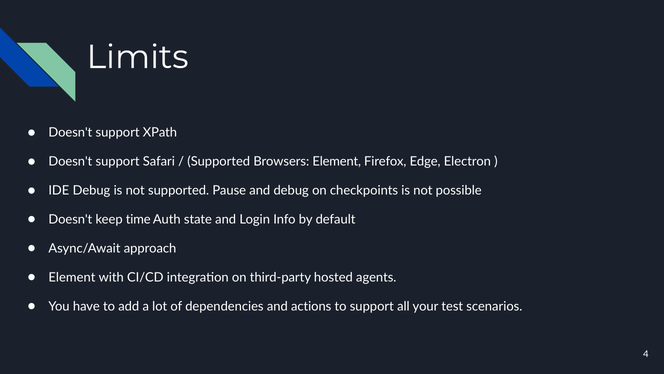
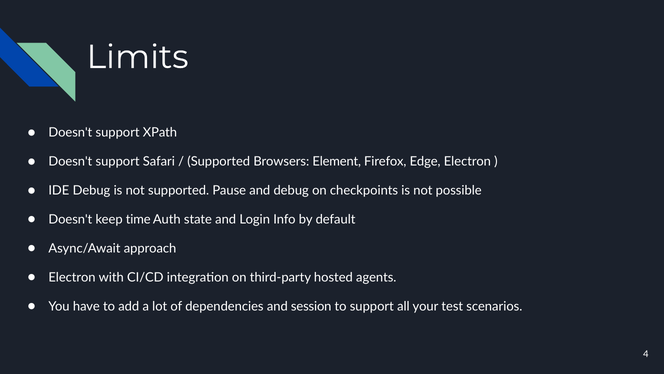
Element at (72, 277): Element -> Electron
actions: actions -> session
